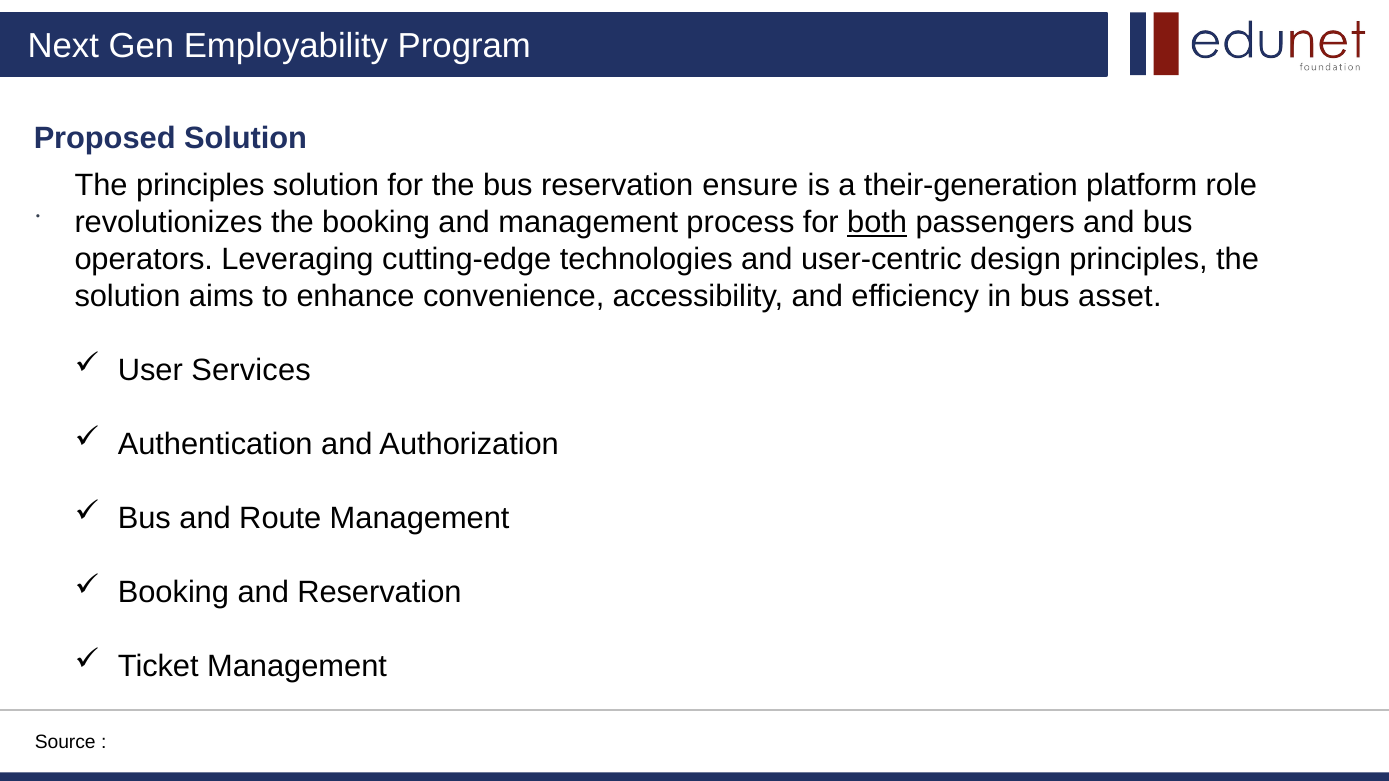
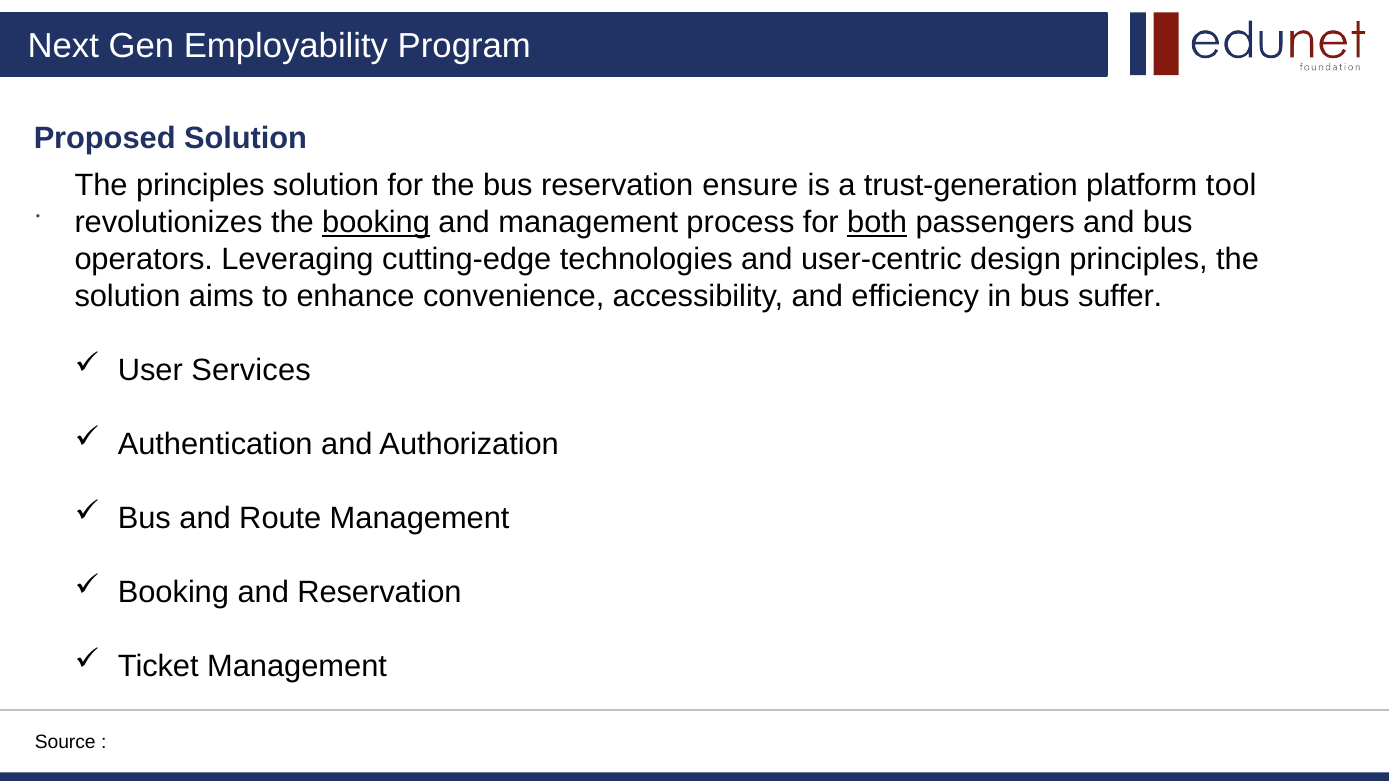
their-generation: their-generation -> trust-generation
role: role -> tool
booking at (376, 223) underline: none -> present
asset: asset -> suffer
